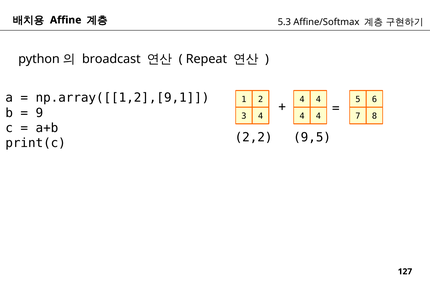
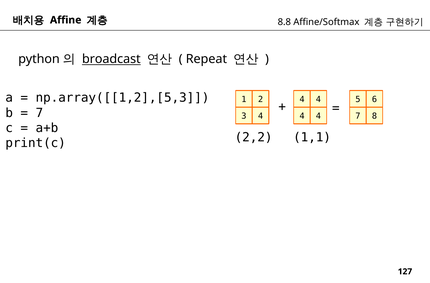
5.3: 5.3 -> 8.8
broadcast underline: none -> present
np.array([[1,2],[9,1: np.array([[1,2],[9,1 -> np.array([[1,2],[5,3
9 at (39, 113): 9 -> 7
9,5: 9,5 -> 1,1
